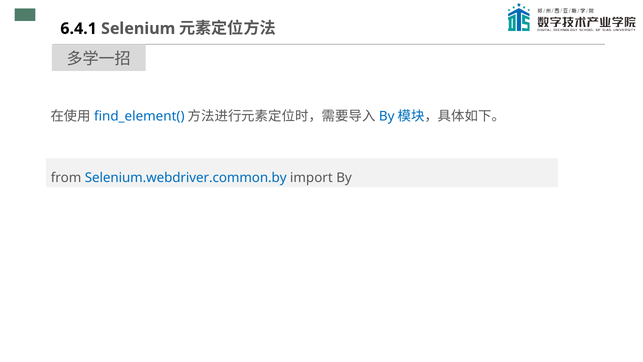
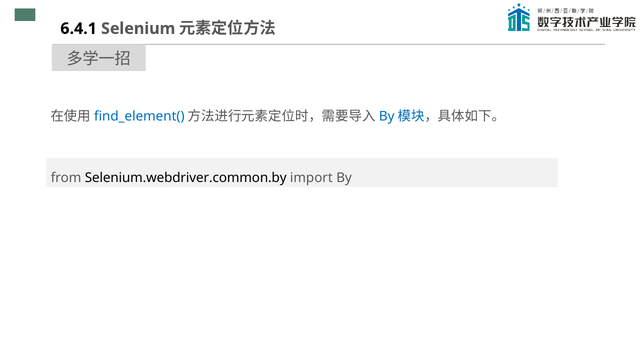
Selenium.webdriver.common.by colour: blue -> black
